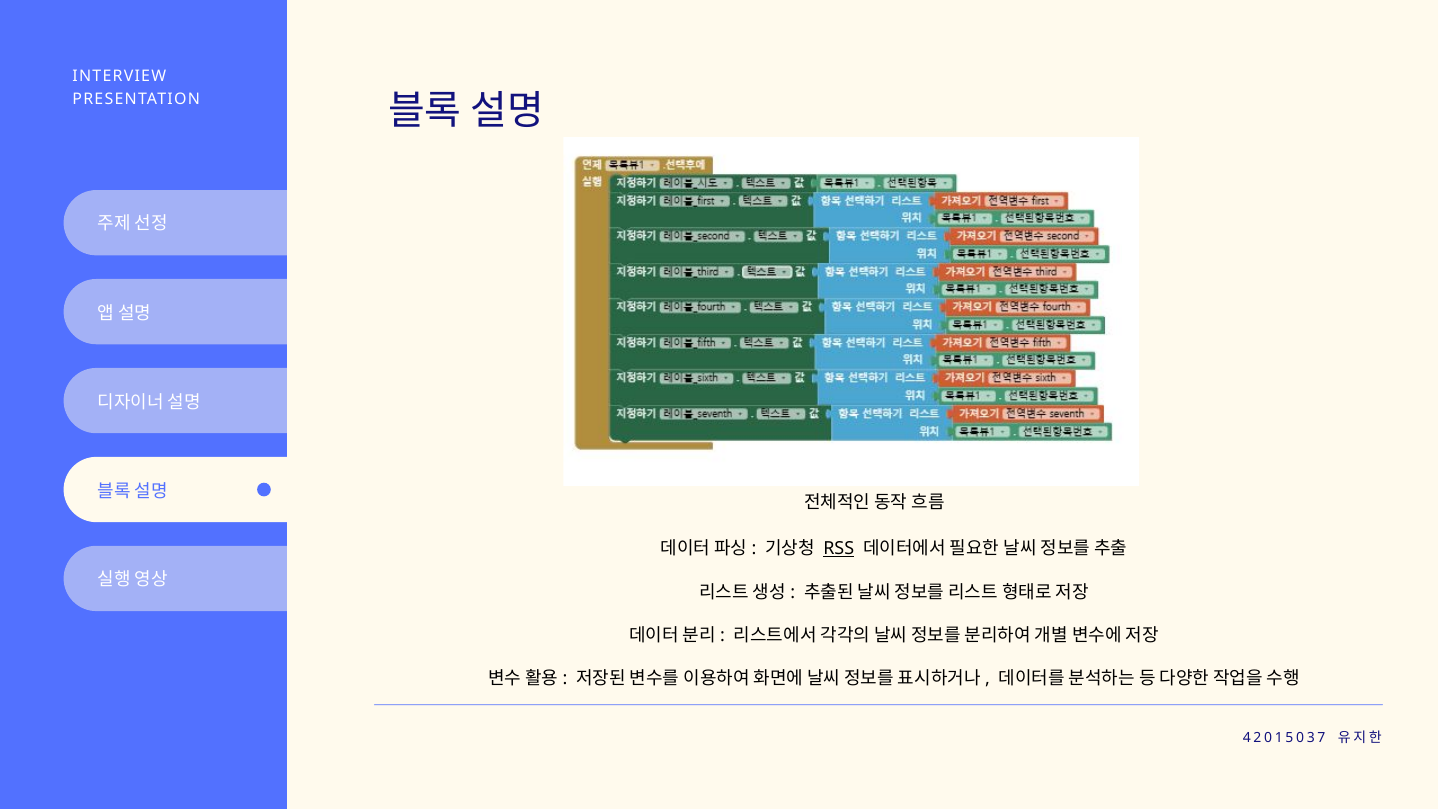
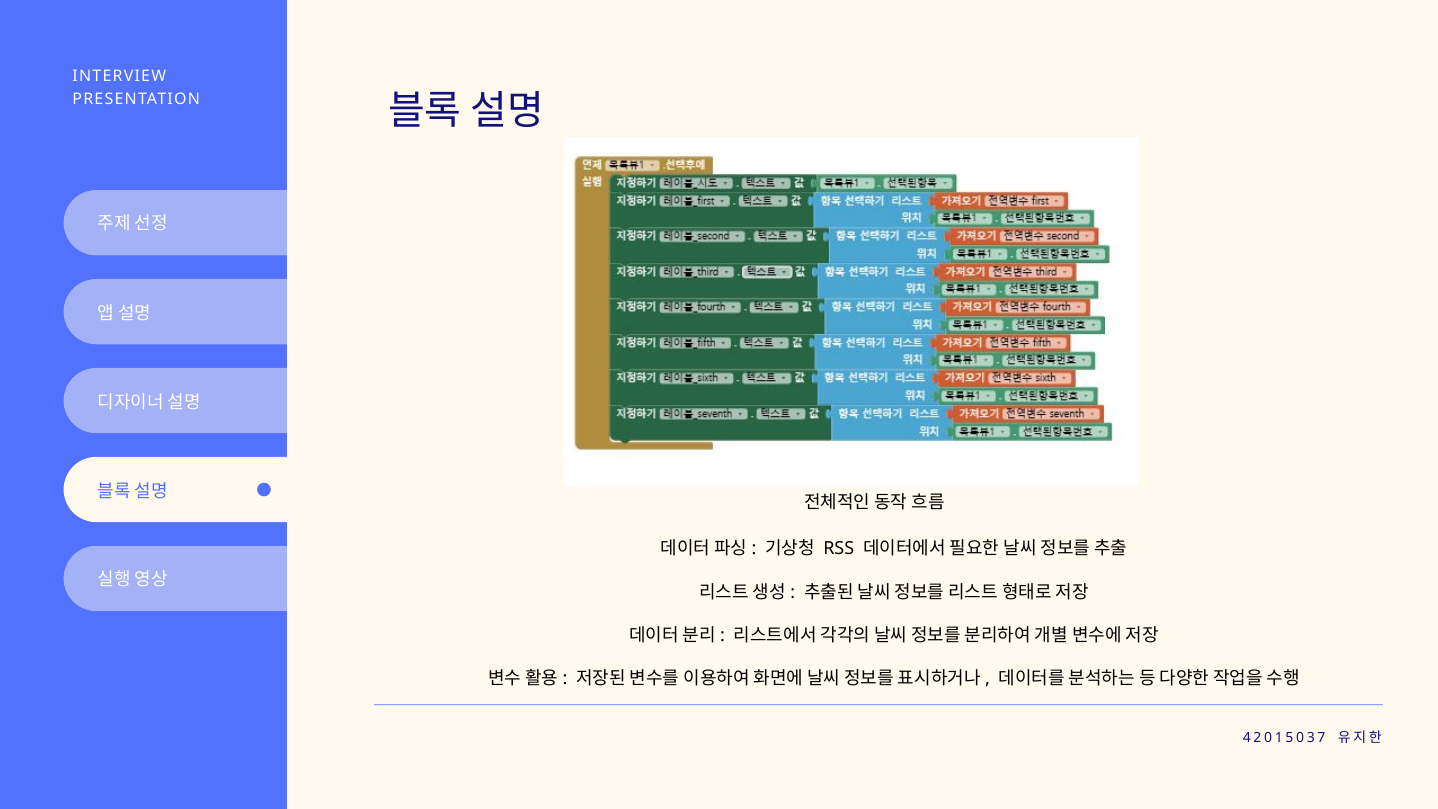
RSS underline: present -> none
